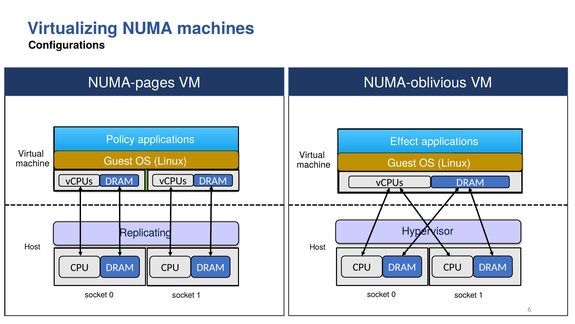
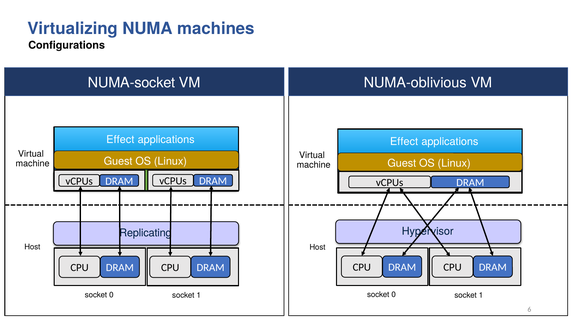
NUMA-pages: NUMA-pages -> NUMA-socket
Policy at (120, 139): Policy -> Effect
